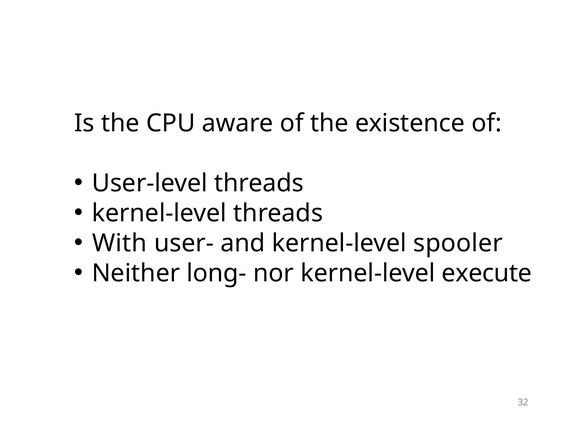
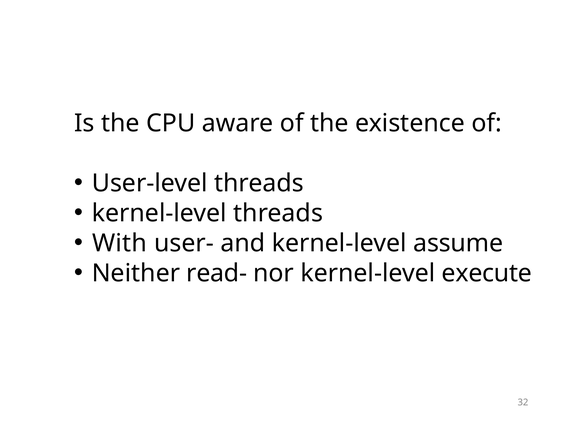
spooler: spooler -> assume
long-: long- -> read-
